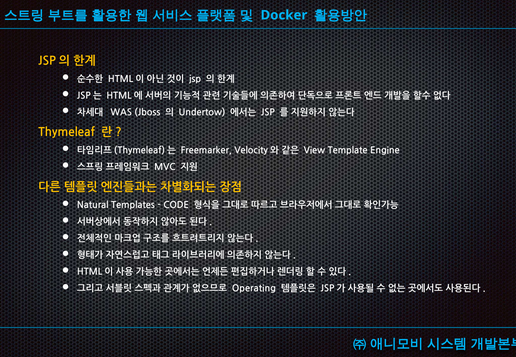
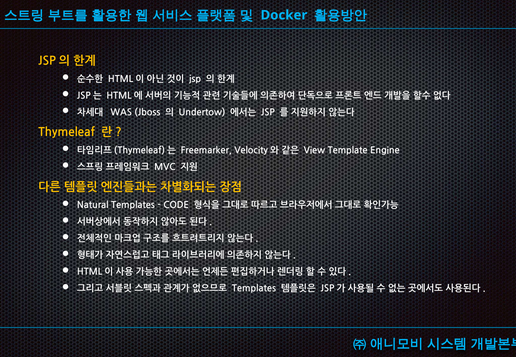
Operating at (254, 289): Operating -> Templates
